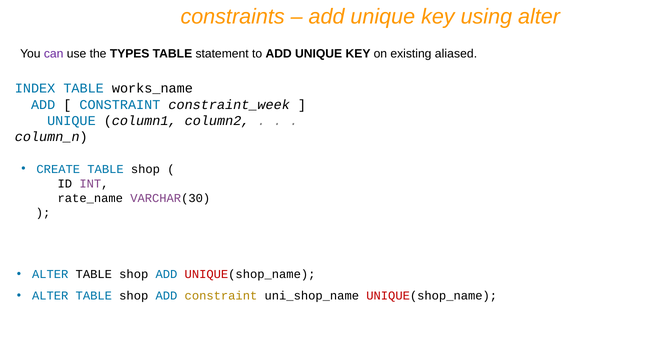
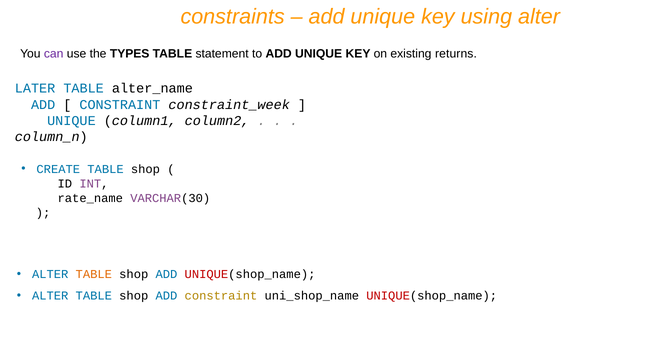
aliased: aliased -> returns
INDEX: INDEX -> LATER
works_name: works_name -> alter_name
TABLE at (94, 274) colour: black -> orange
